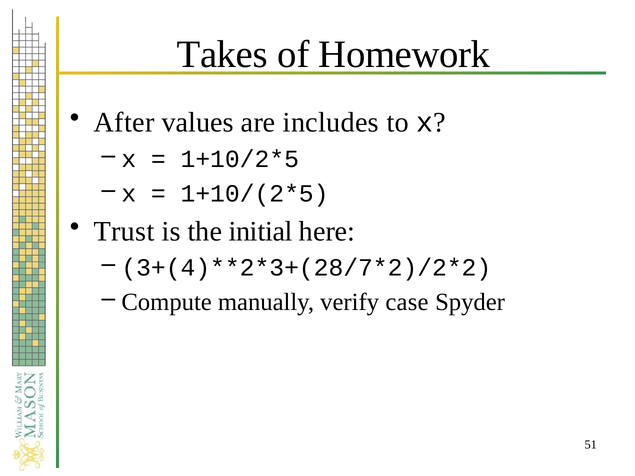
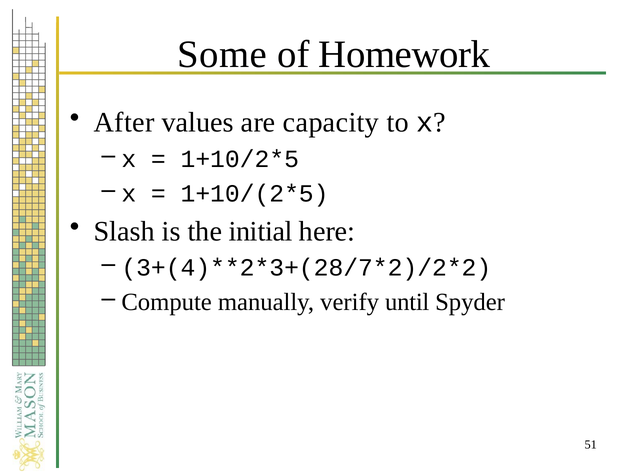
Takes: Takes -> Some
includes: includes -> capacity
Trust: Trust -> Slash
case: case -> until
